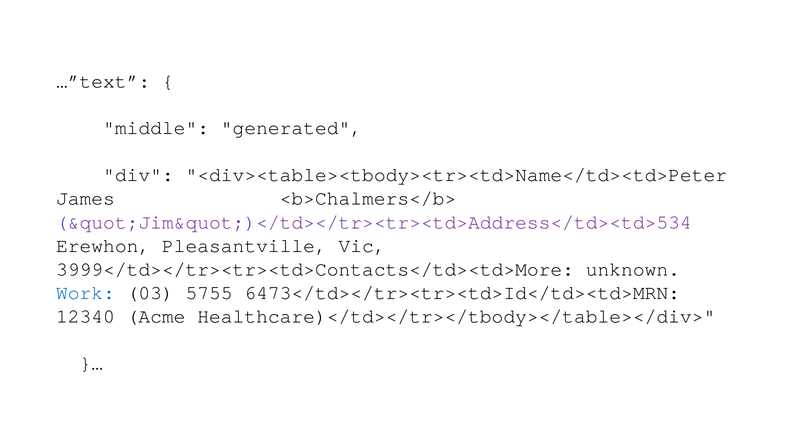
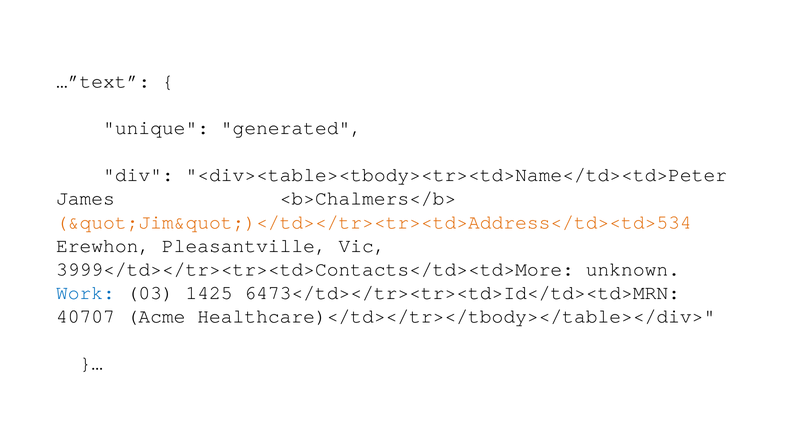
middle: middle -> unique
&quot;Jim&quot;)</td></tr><tr><td>Address</td><td>534 colour: purple -> orange
5755: 5755 -> 1425
12340: 12340 -> 40707
